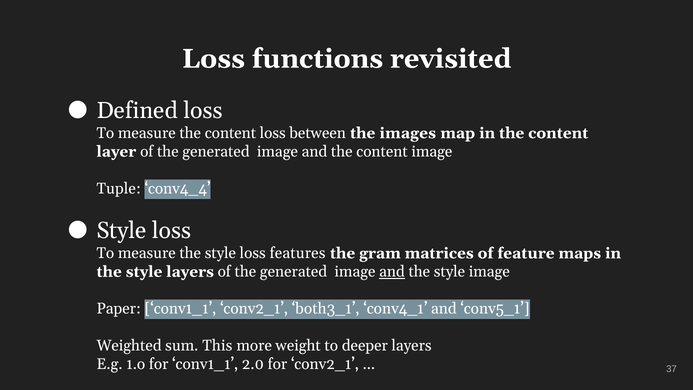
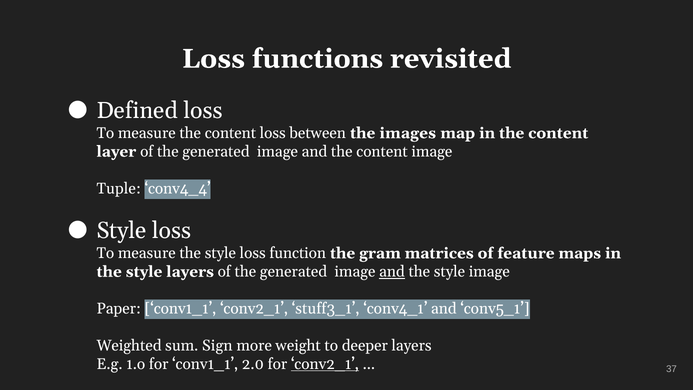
features: features -> function
both3_1: both3_1 -> stuff3_1
This: This -> Sign
conv2_1 at (325, 364) underline: none -> present
